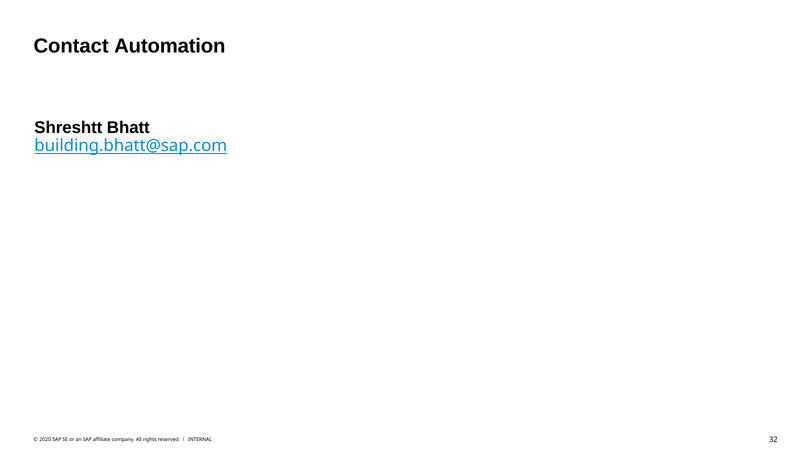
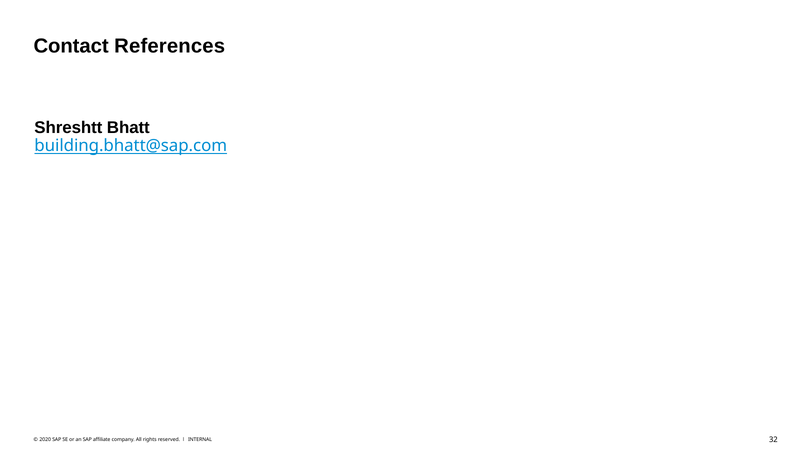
Automation: Automation -> References
